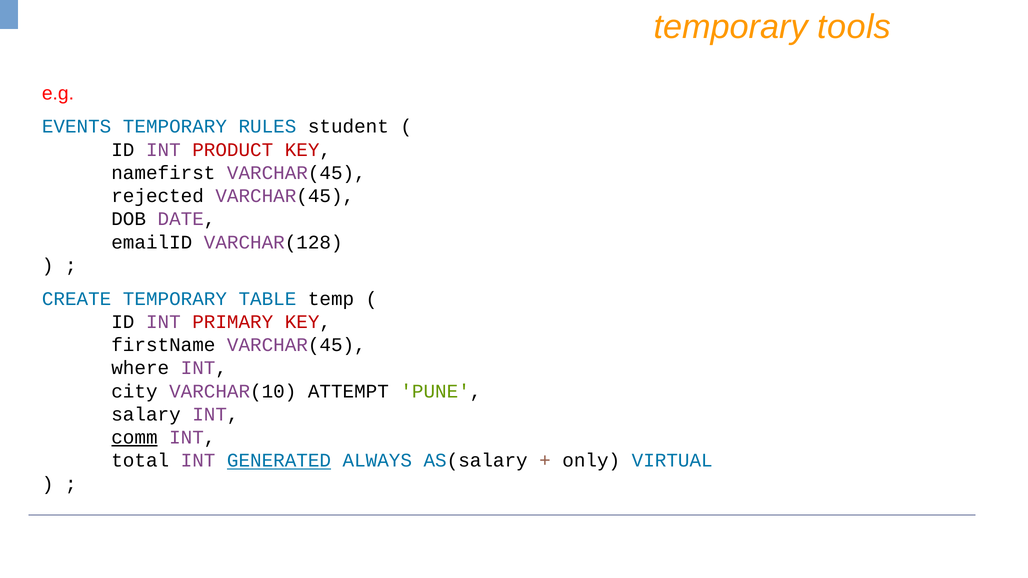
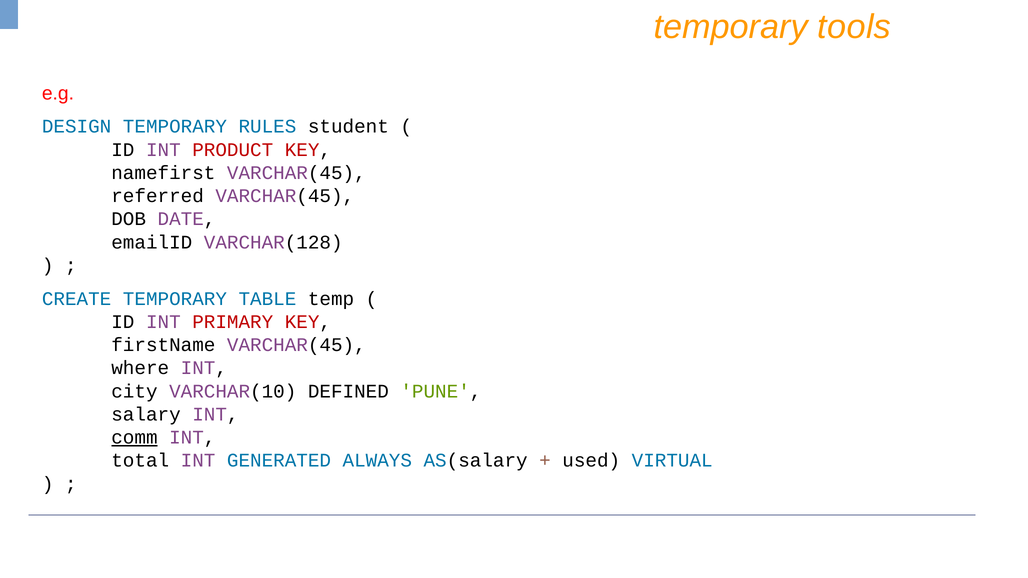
EVENTS: EVENTS -> DESIGN
rejected: rejected -> referred
ATTEMPT: ATTEMPT -> DEFINED
GENERATED underline: present -> none
only: only -> used
